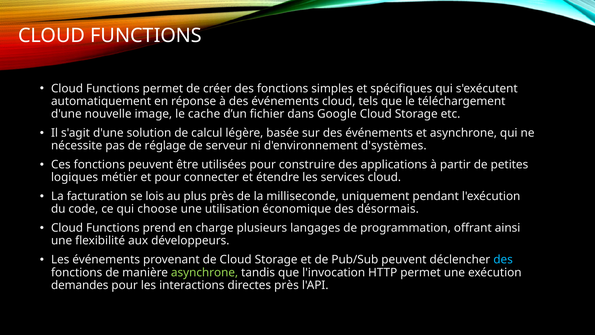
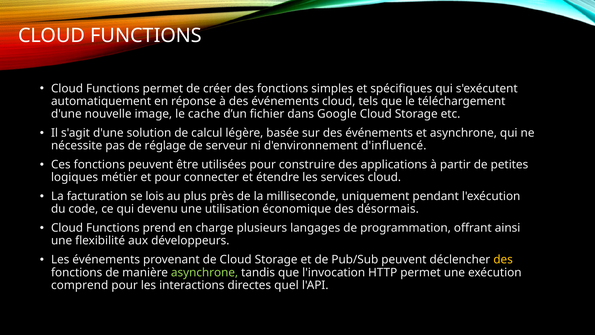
d'systèmes: d'systèmes -> d'influencé
choose: choose -> devenu
des at (503, 259) colour: light blue -> yellow
demandes: demandes -> comprend
directes près: près -> quel
